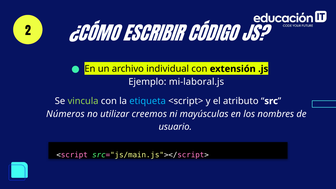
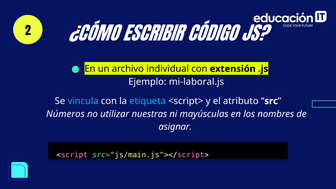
vincula colour: light green -> light blue
creemos: creemos -> nuestras
usuario: usuario -> asignar
